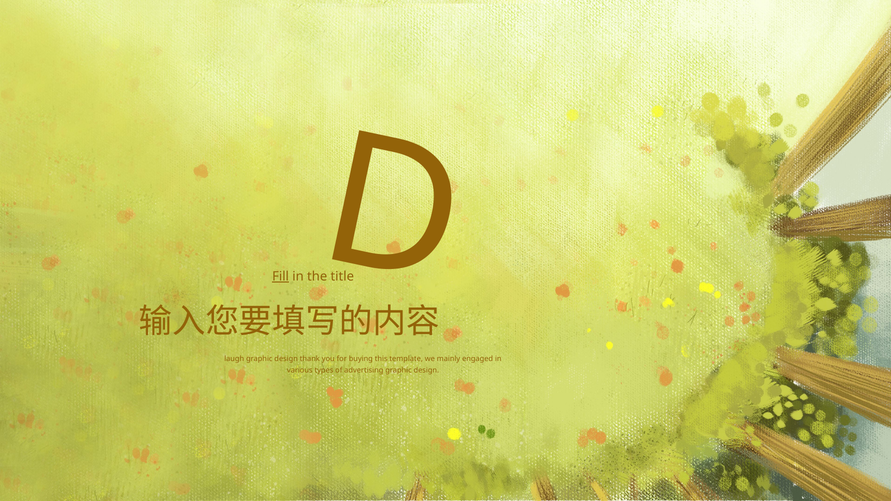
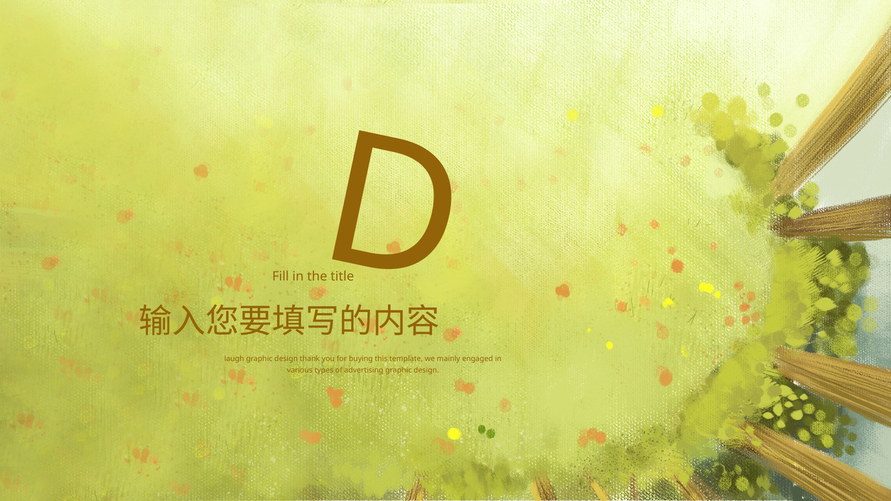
Fill underline: present -> none
